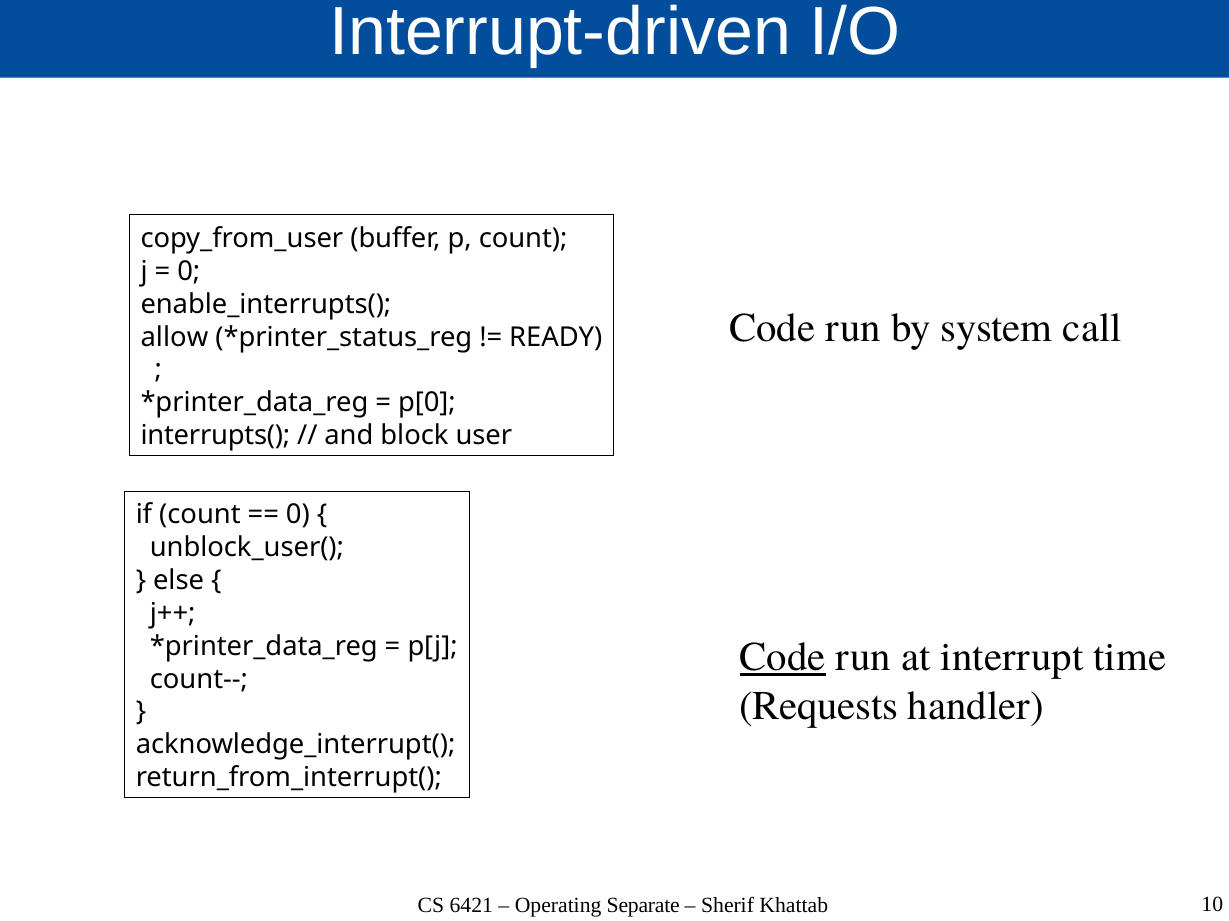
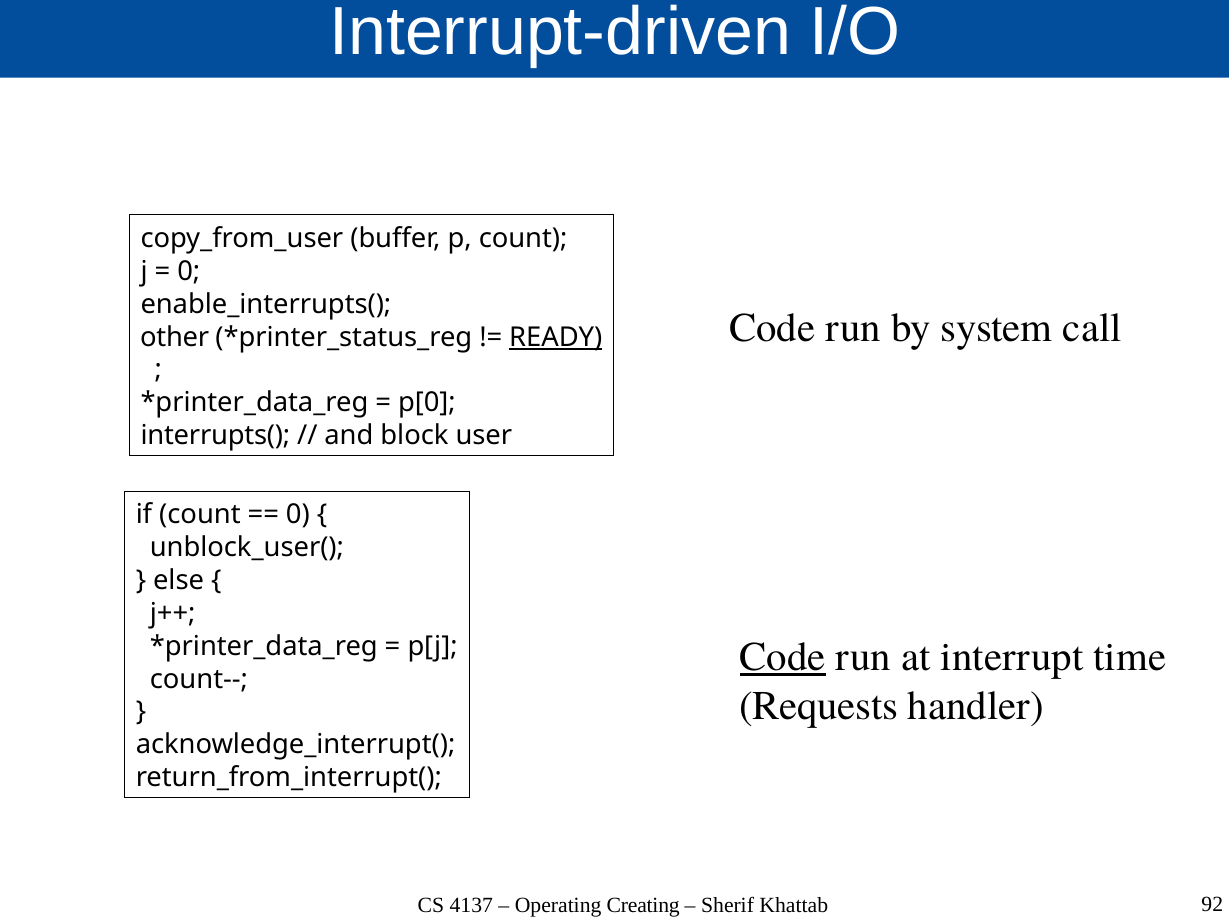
allow: allow -> other
READY underline: none -> present
6421: 6421 -> 4137
Separate: Separate -> Creating
10: 10 -> 92
